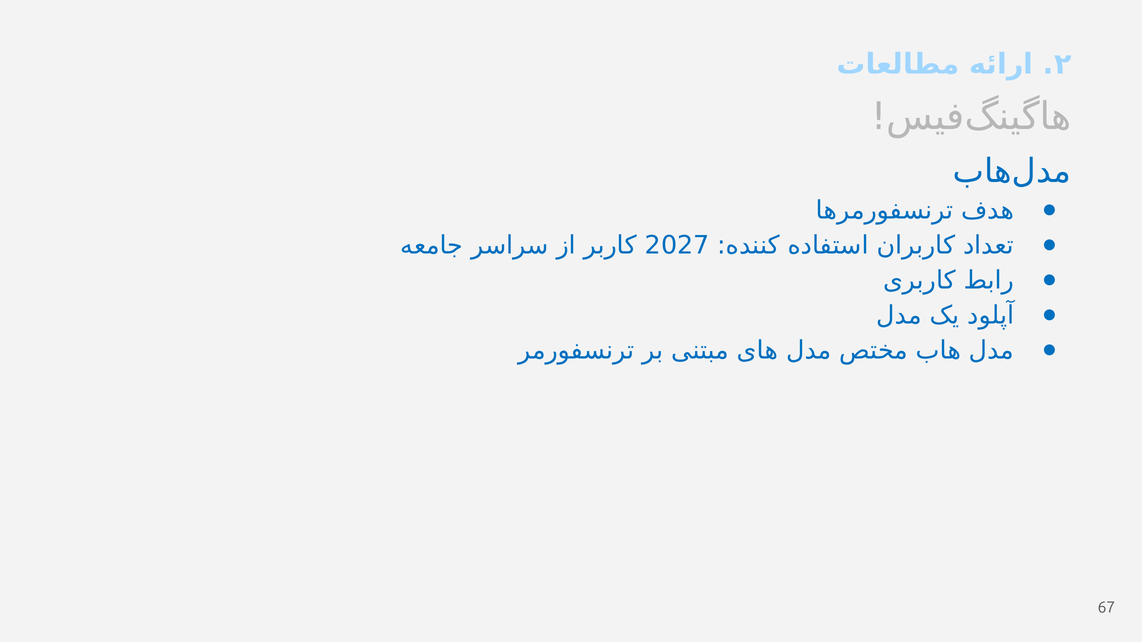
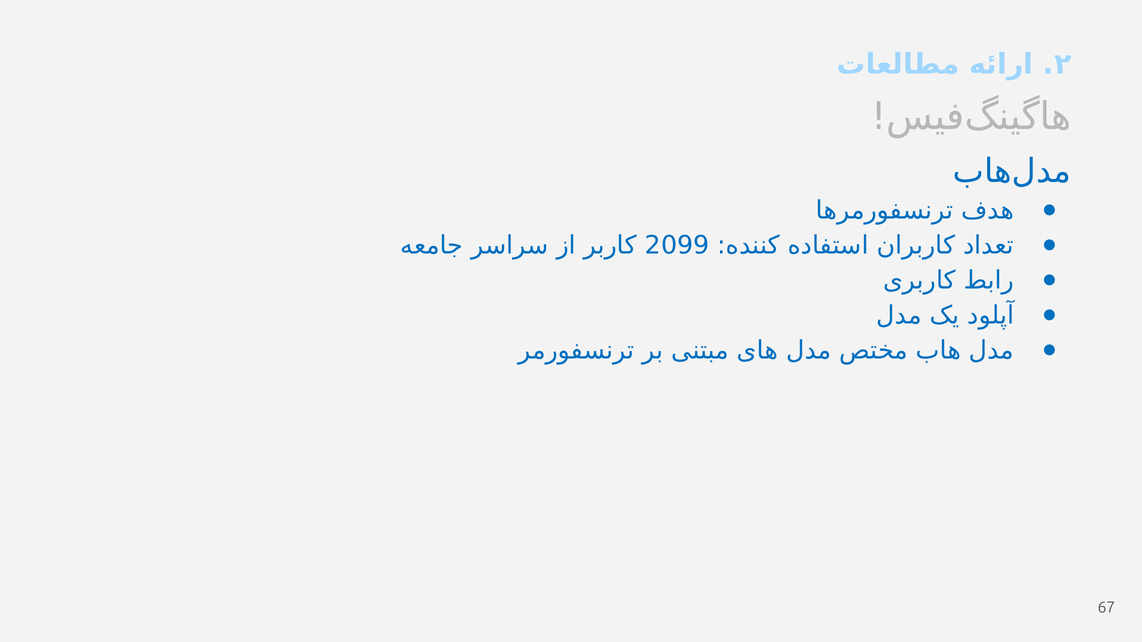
2027: 2027 -> 2099
